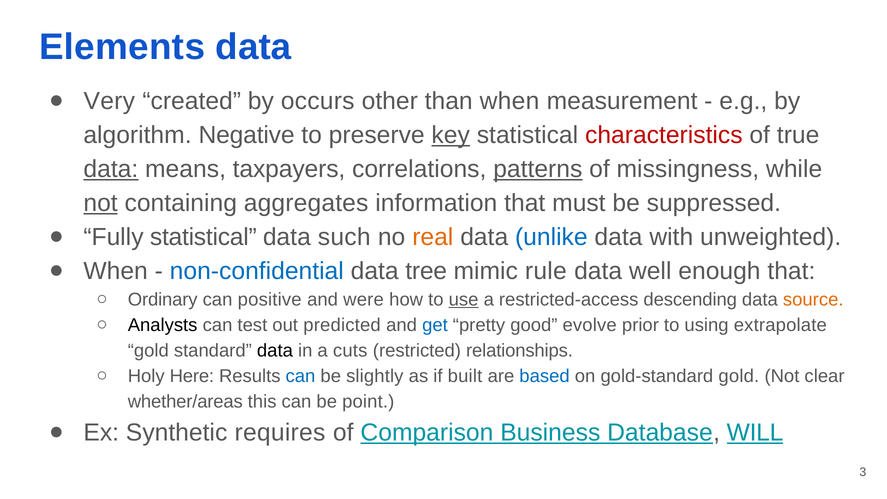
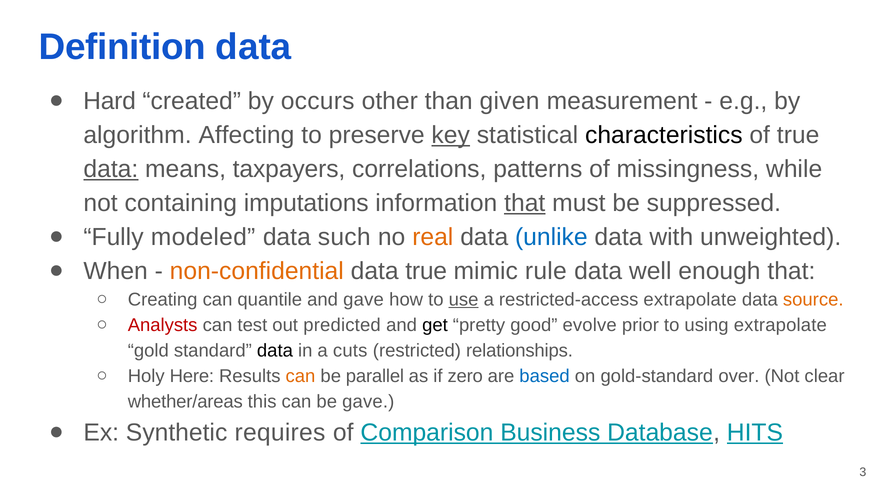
Elements: Elements -> Definition
Very: Very -> Hard
than when: when -> given
Negative: Negative -> Affecting
characteristics colour: red -> black
patterns underline: present -> none
not at (101, 203) underline: present -> none
aggregates: aggregates -> imputations
that at (525, 203) underline: none -> present
Fully statistical: statistical -> modeled
non-confidential colour: blue -> orange
data tree: tree -> true
Ordinary: Ordinary -> Creating
positive: positive -> quantile
and were: were -> gave
restricted-access descending: descending -> extrapolate
Analysts colour: black -> red
get colour: blue -> black
can at (300, 376) colour: blue -> orange
slightly: slightly -> parallel
built: built -> zero
gold-standard gold: gold -> over
be point: point -> gave
WILL: WILL -> HITS
